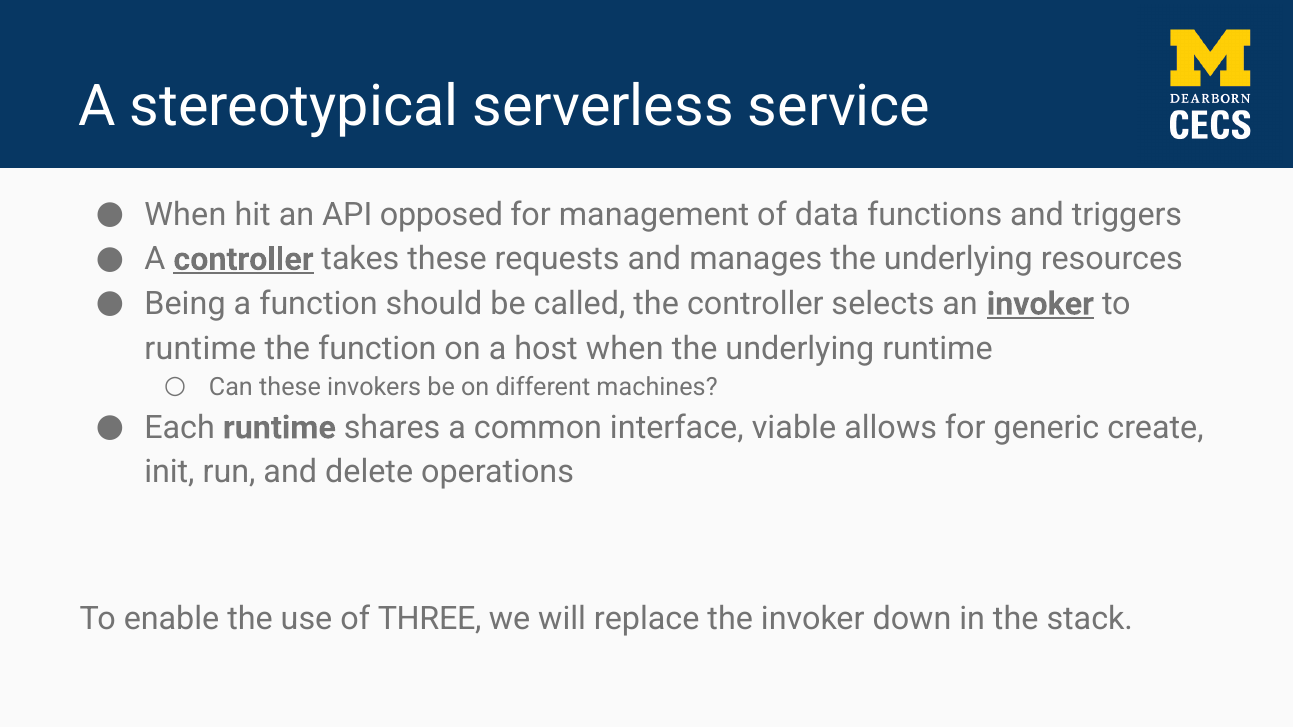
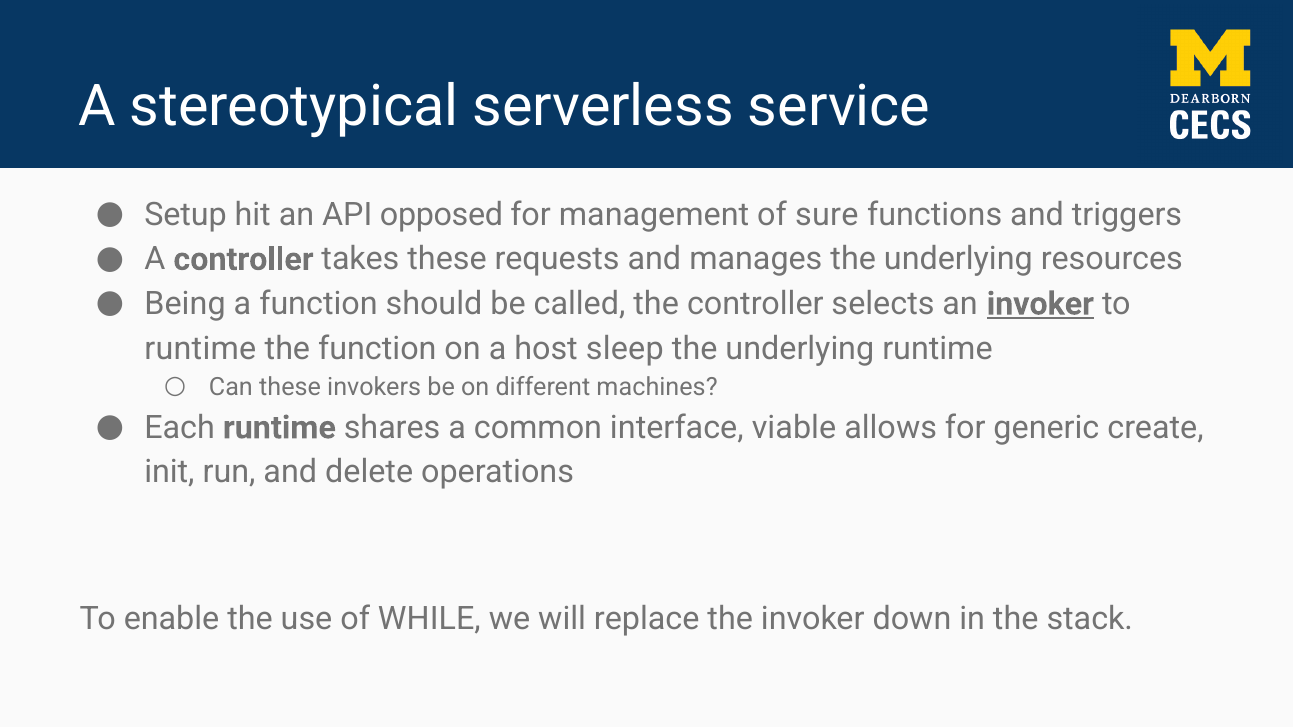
When at (185, 215): When -> Setup
data: data -> sure
controller at (244, 259) underline: present -> none
host when: when -> sleep
THREE: THREE -> WHILE
